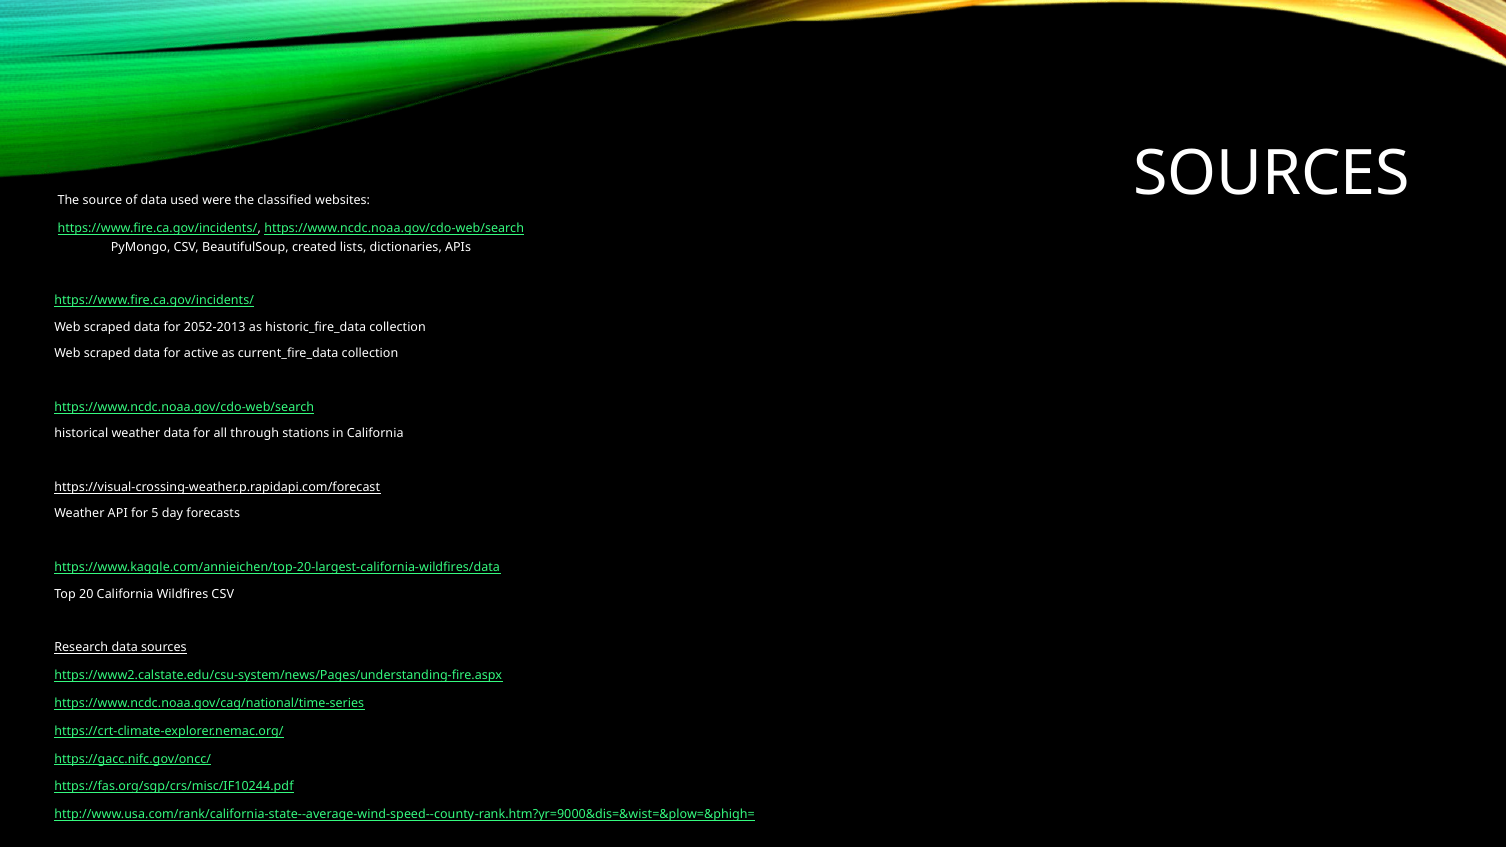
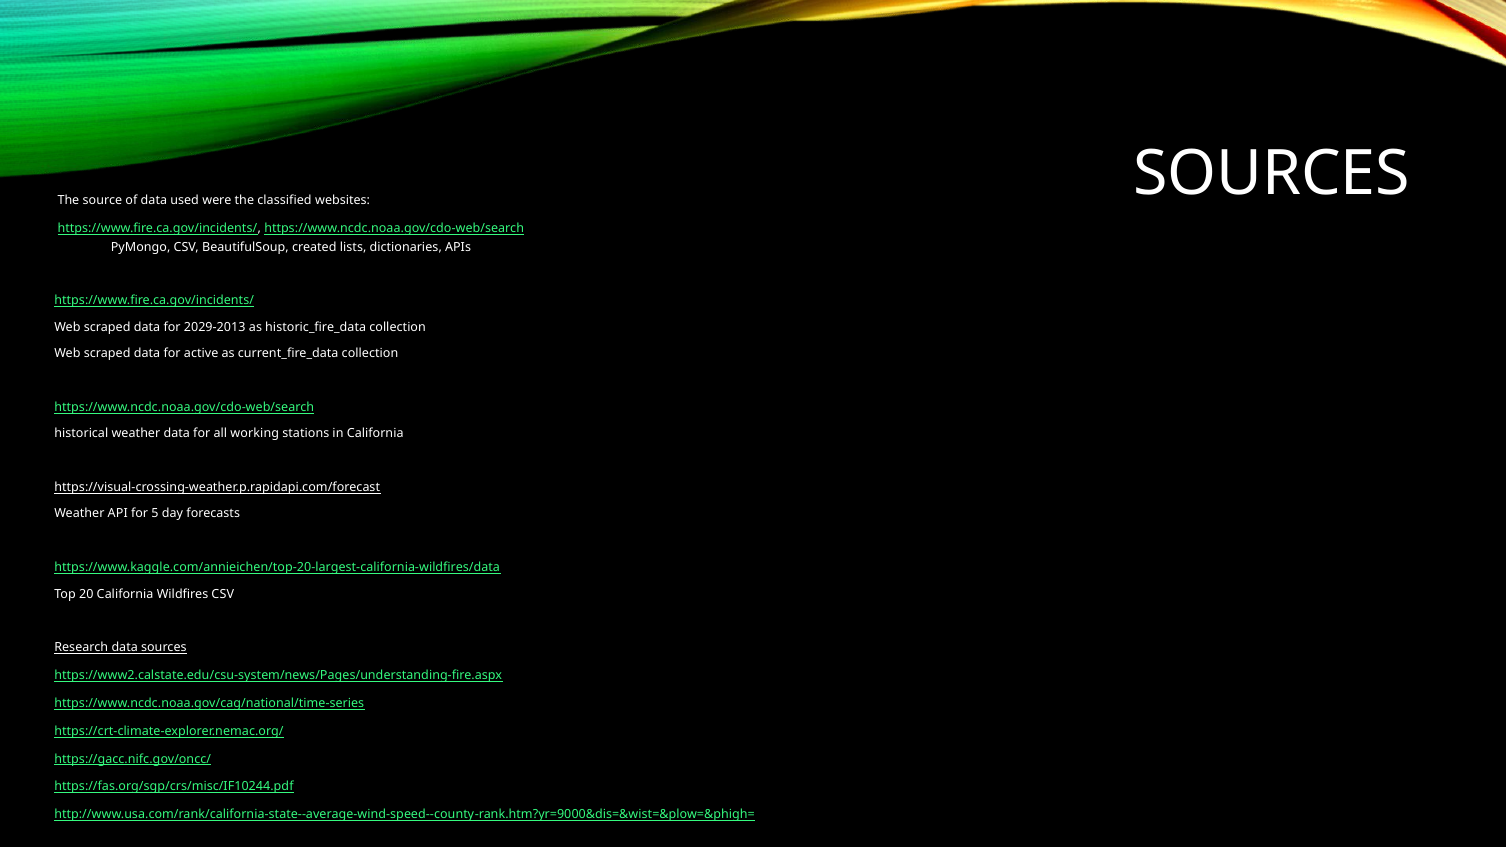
2052-2013: 2052-2013 -> 2029-2013
through: through -> working
